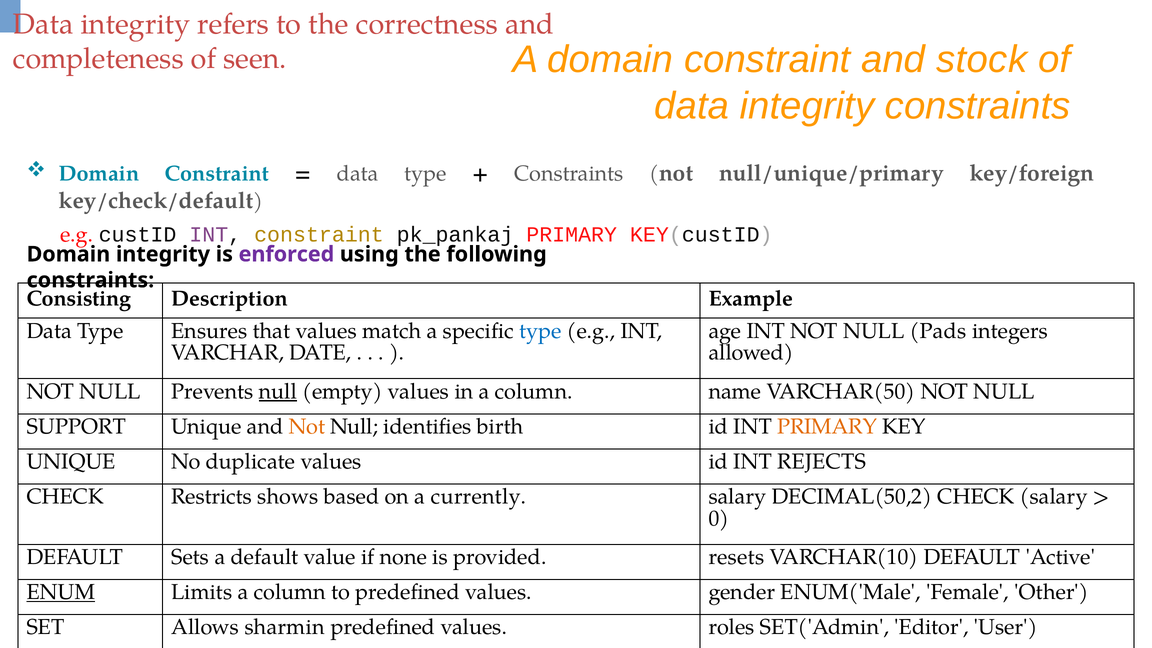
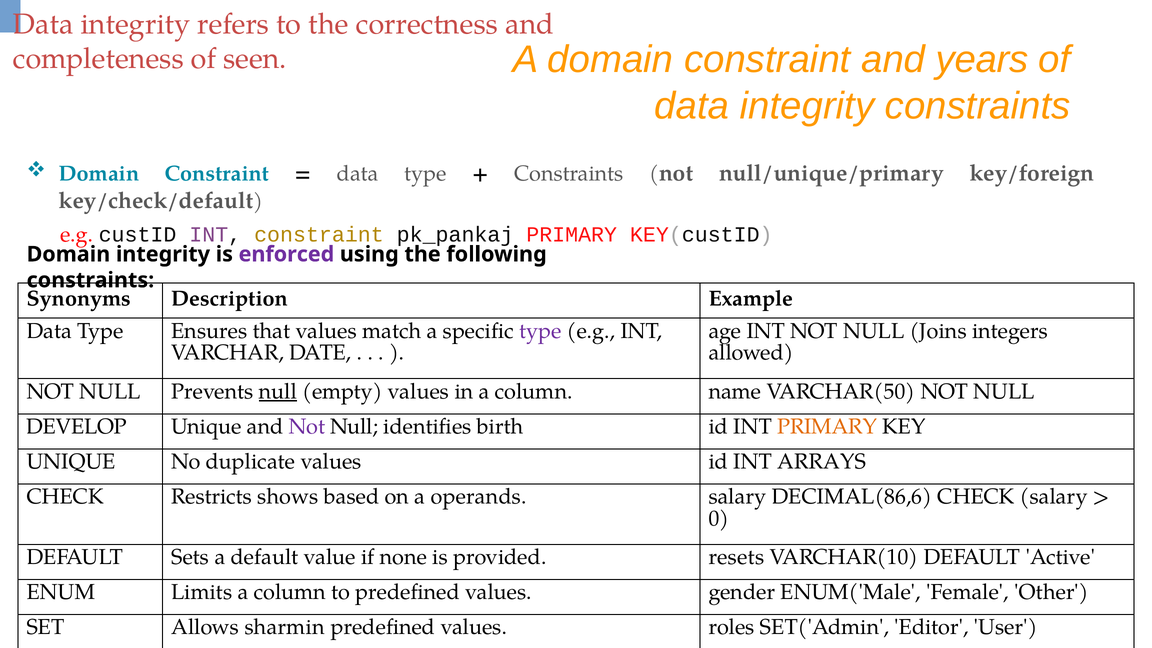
stock: stock -> years
Consisting: Consisting -> Synonyms
type at (540, 331) colour: blue -> purple
Pads: Pads -> Joins
SUPPORT: SUPPORT -> DEVELOP
Not at (307, 427) colour: orange -> purple
REJECTS: REJECTS -> ARRAYS
currently: currently -> operands
DECIMAL(50,2: DECIMAL(50,2 -> DECIMAL(86,6
ENUM underline: present -> none
